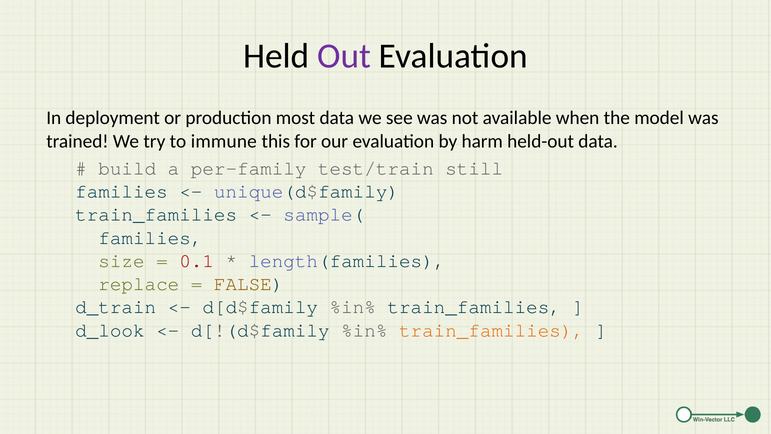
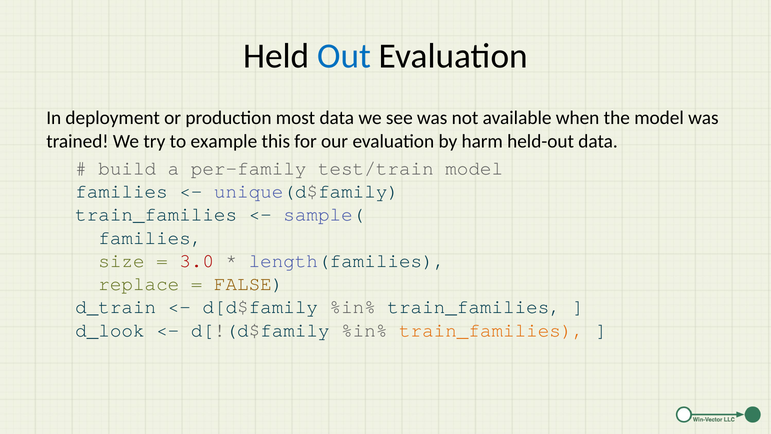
Out colour: purple -> blue
immune: immune -> example
test/train still: still -> model
0.1: 0.1 -> 3.0
